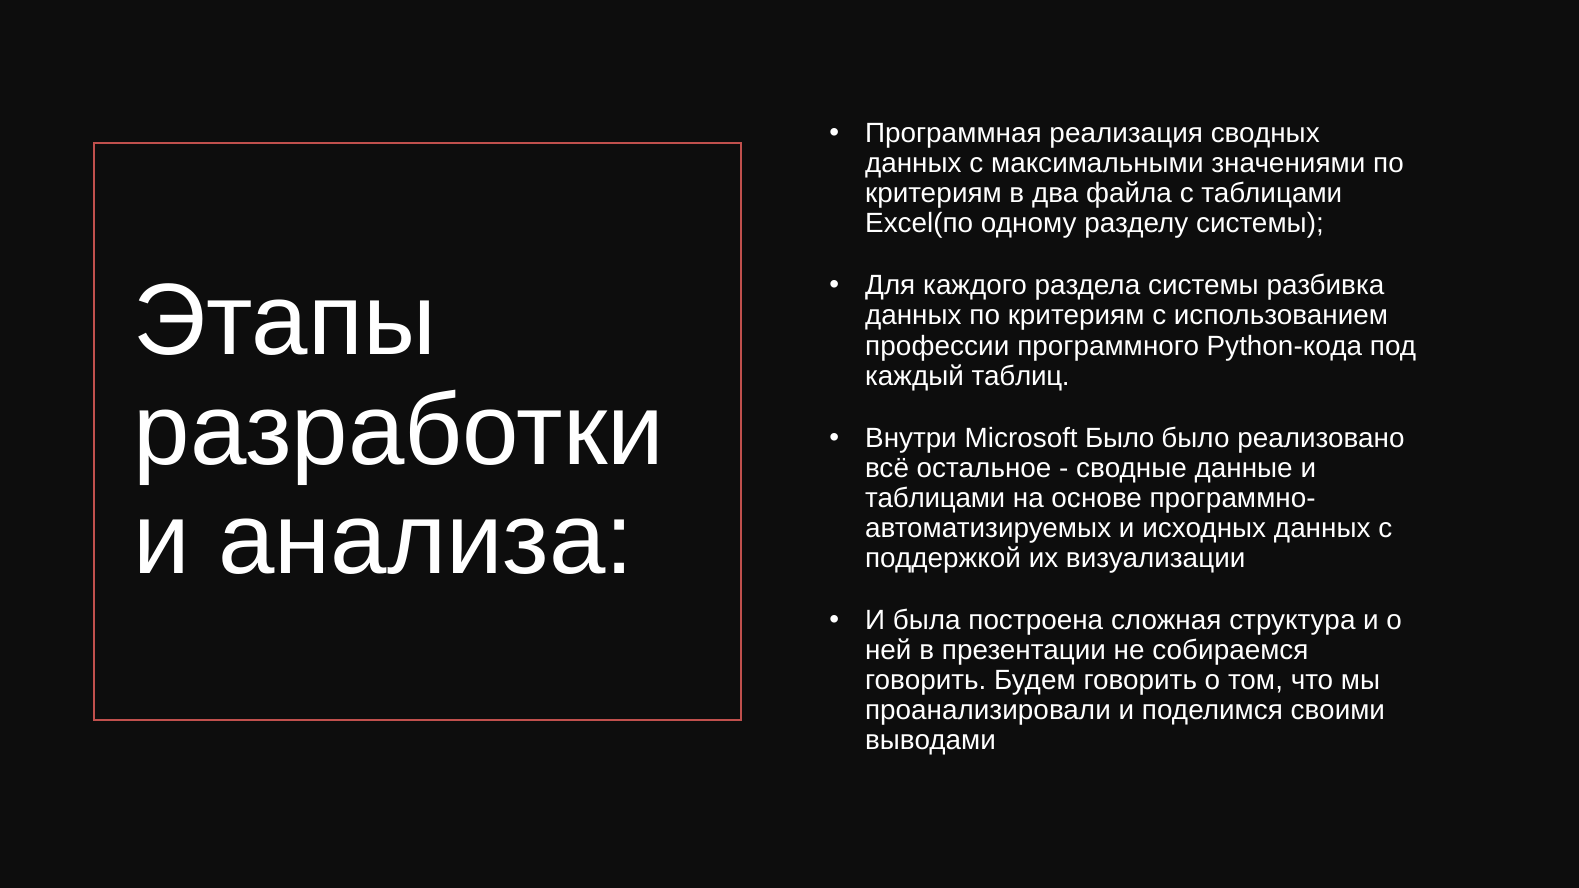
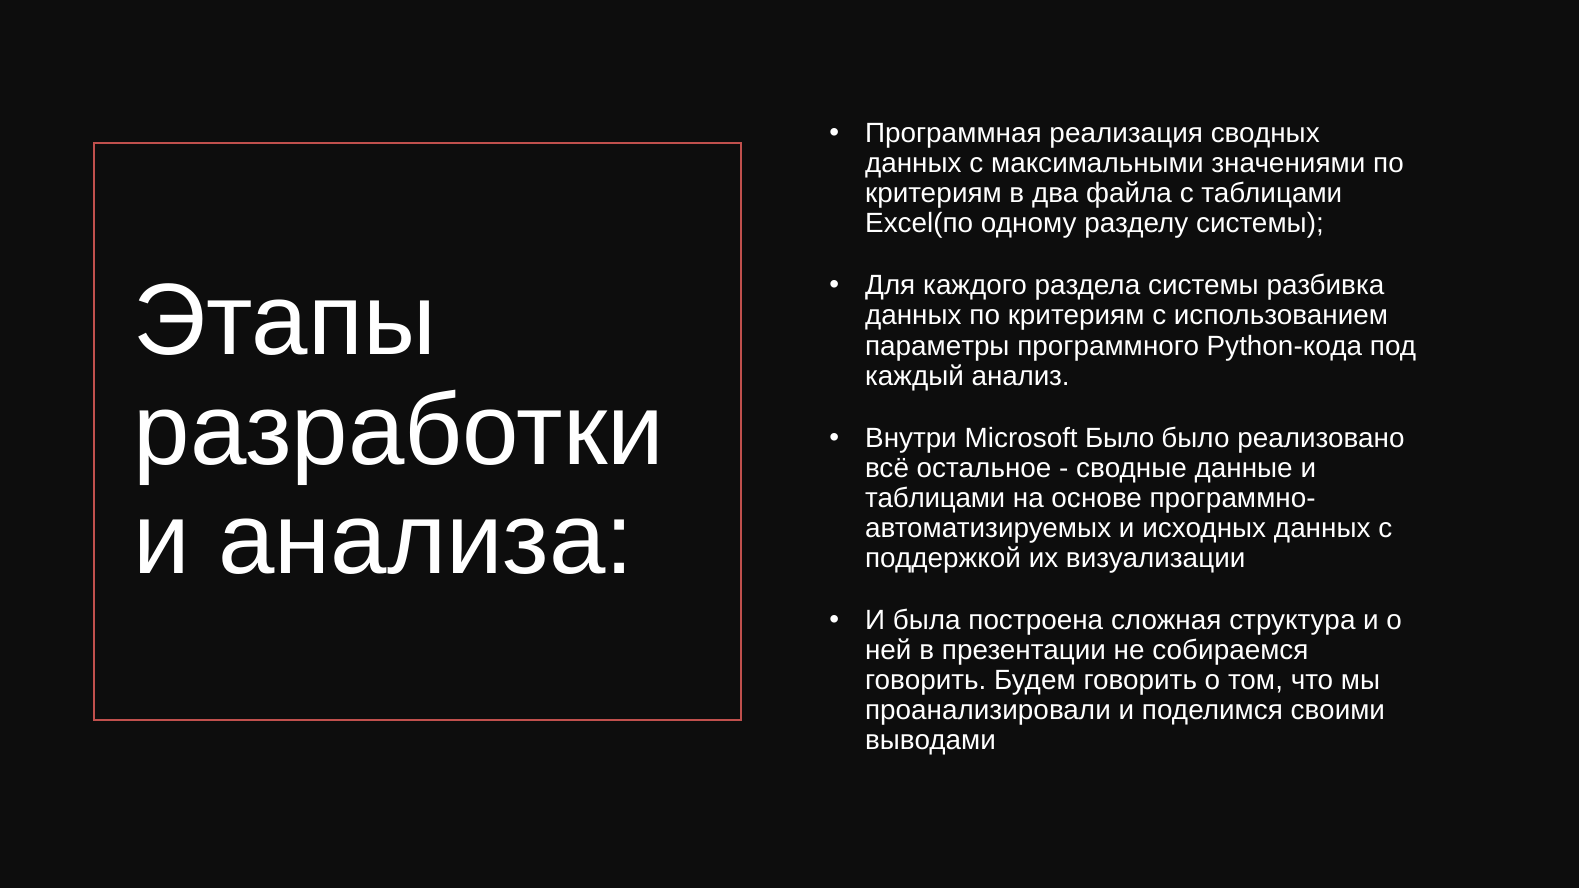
профессии: профессии -> параметры
таблиц: таблиц -> анализ
